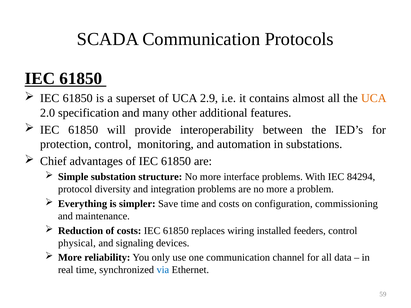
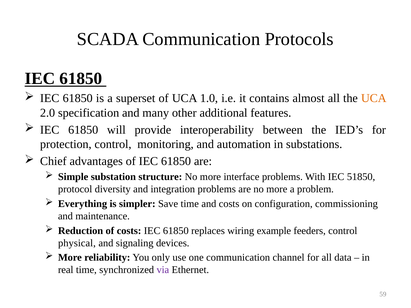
2.9: 2.9 -> 1.0
84294: 84294 -> 51850
installed: installed -> example
via colour: blue -> purple
